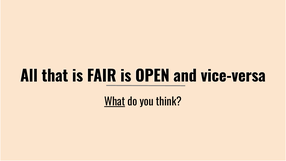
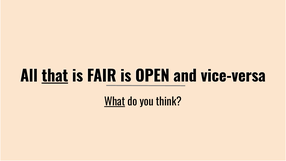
that underline: none -> present
